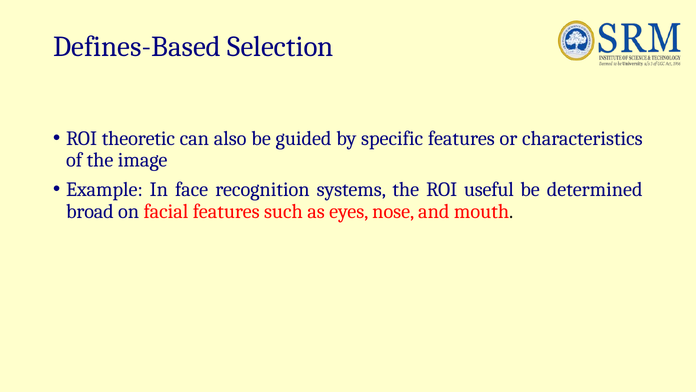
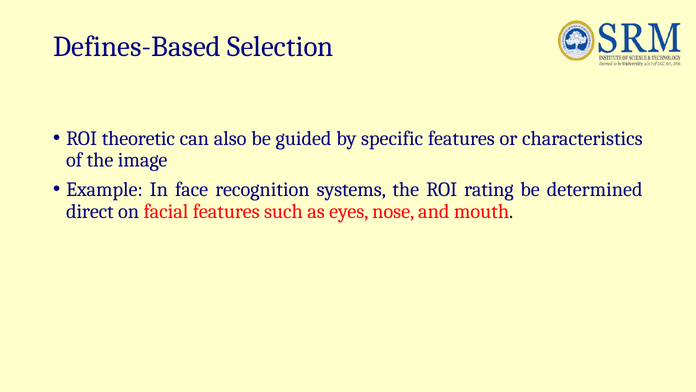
useful: useful -> rating
broad: broad -> direct
